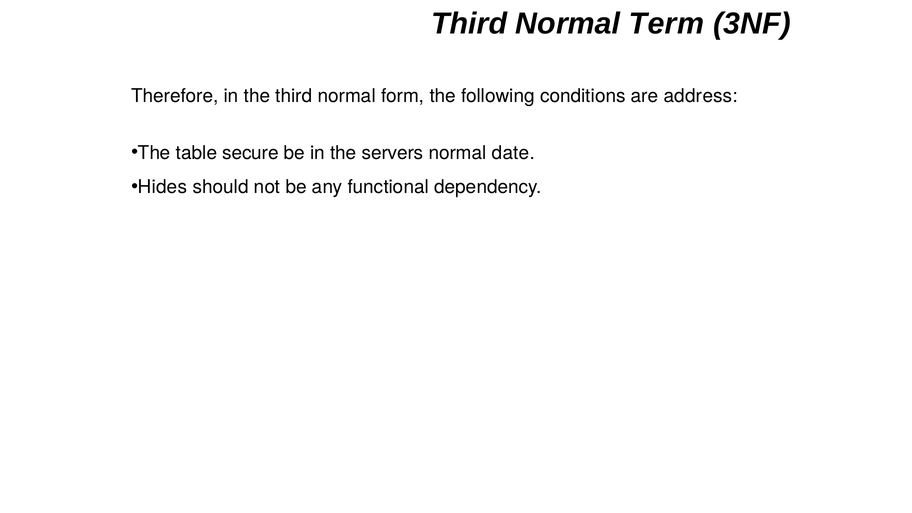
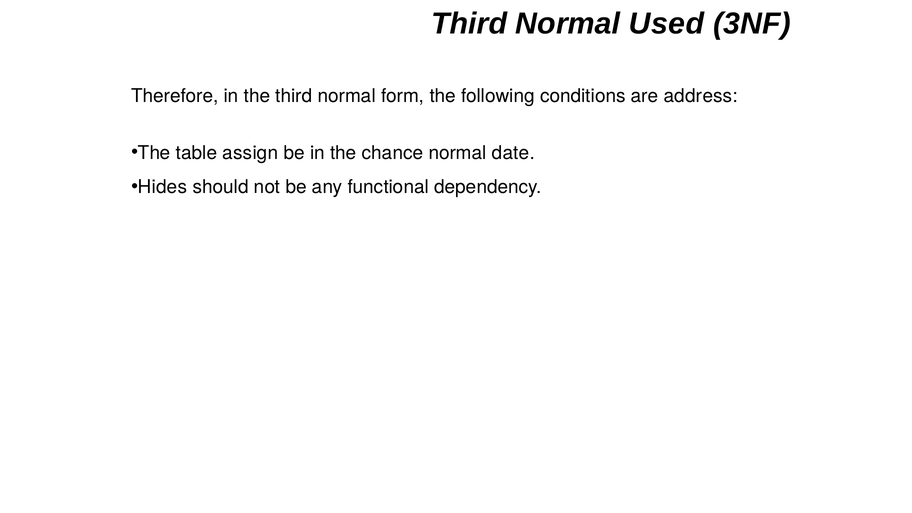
Term: Term -> Used
secure: secure -> assign
servers: servers -> chance
